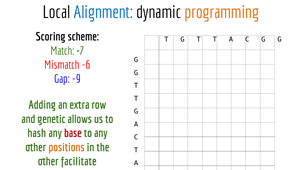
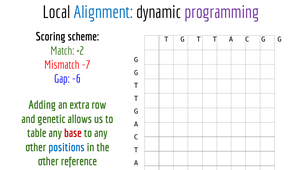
programming colour: orange -> purple
+7: +7 -> +2
-6: -6 -> -7
-9: -9 -> -6
hash: hash -> table
positions colour: orange -> blue
facilitate: facilitate -> reference
